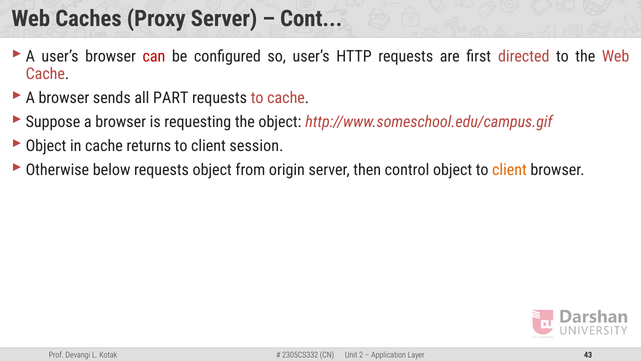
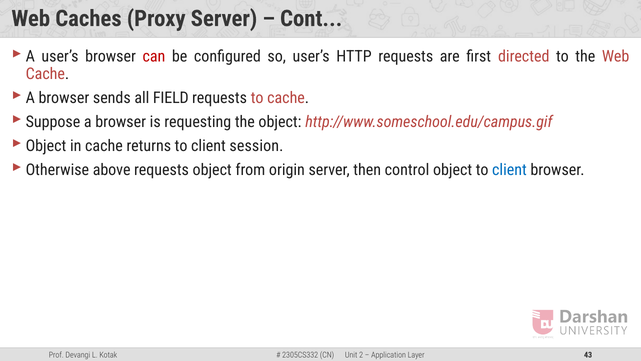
PART: PART -> FIELD
below: below -> above
client at (509, 170) colour: orange -> blue
